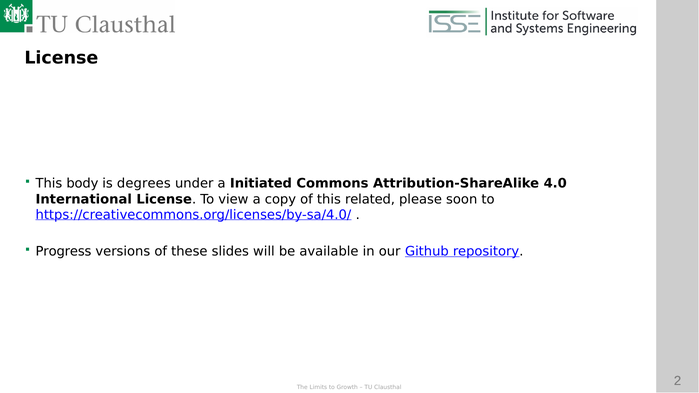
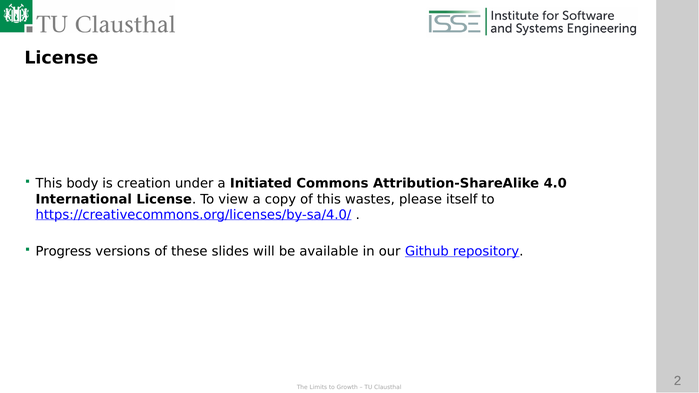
degrees: degrees -> creation
related: related -> wastes
soon: soon -> itself
